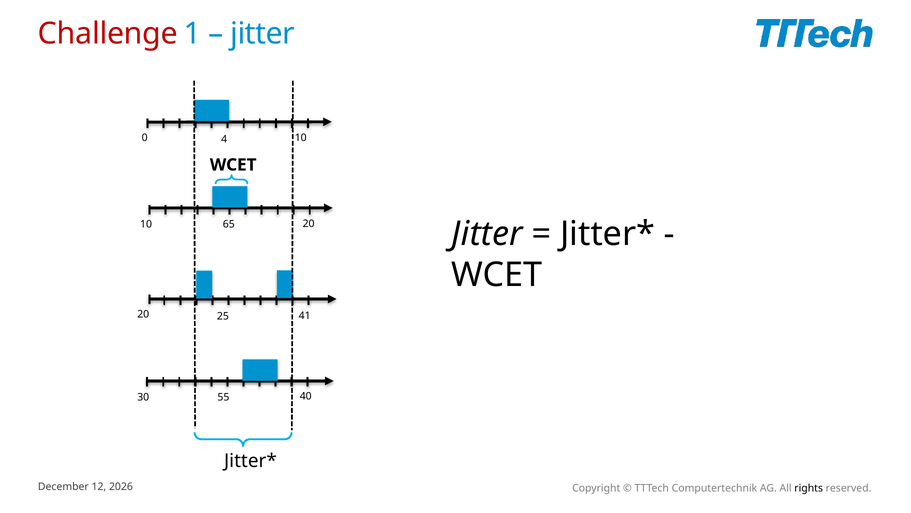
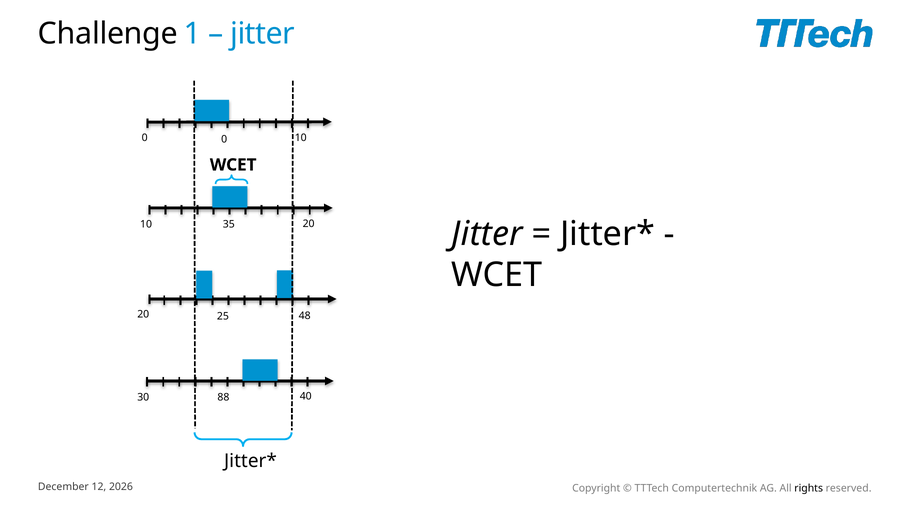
Challenge colour: red -> black
0 4: 4 -> 0
65: 65 -> 35
41: 41 -> 48
55: 55 -> 88
